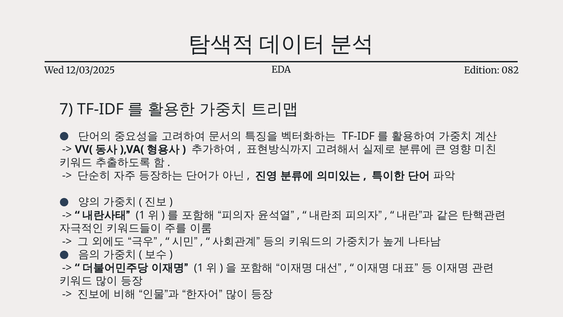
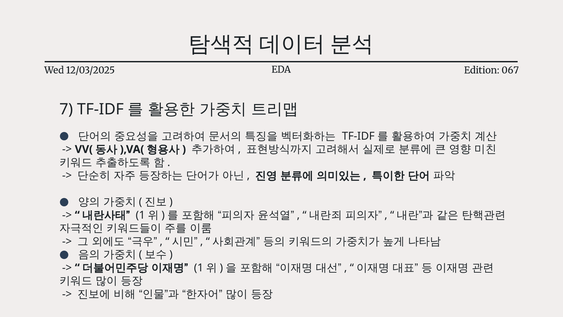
082: 082 -> 067
